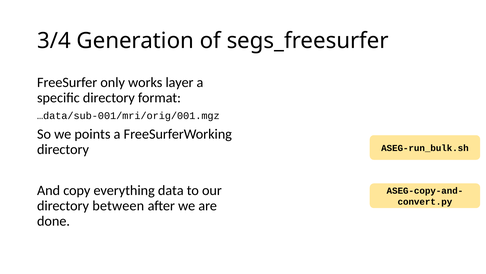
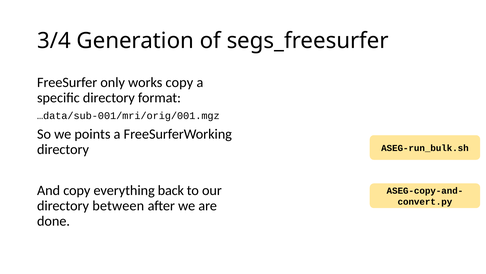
works layer: layer -> copy
data: data -> back
